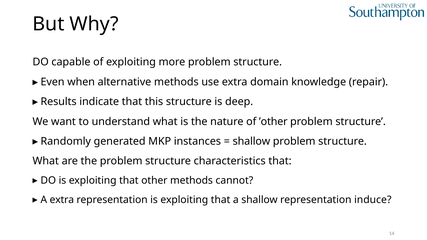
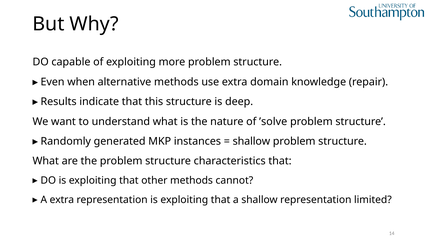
’other: ’other -> ’solve
induce: induce -> limited
